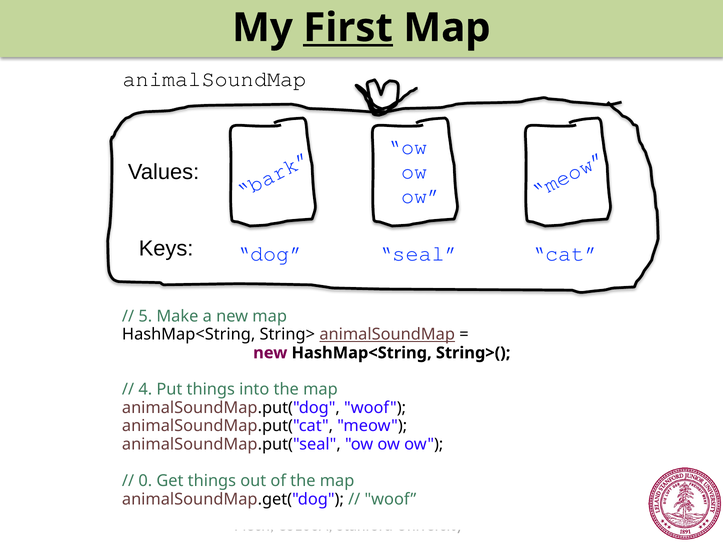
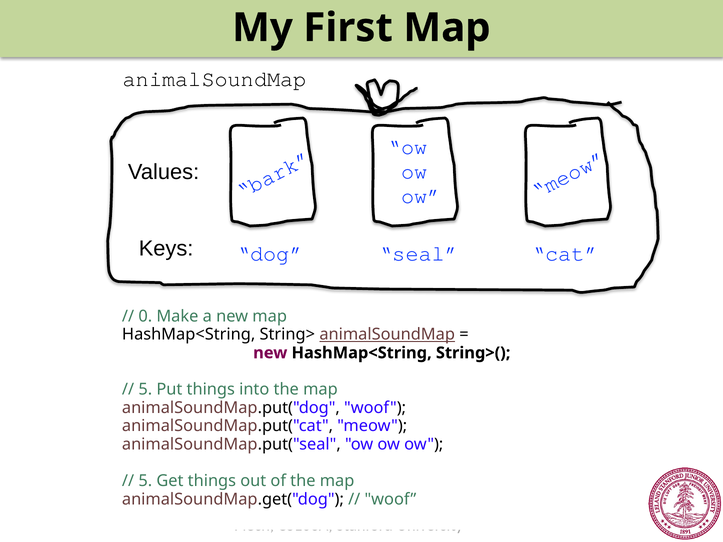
First underline: present -> none
5: 5 -> 0
4 at (145, 390): 4 -> 5
0 at (145, 481): 0 -> 5
